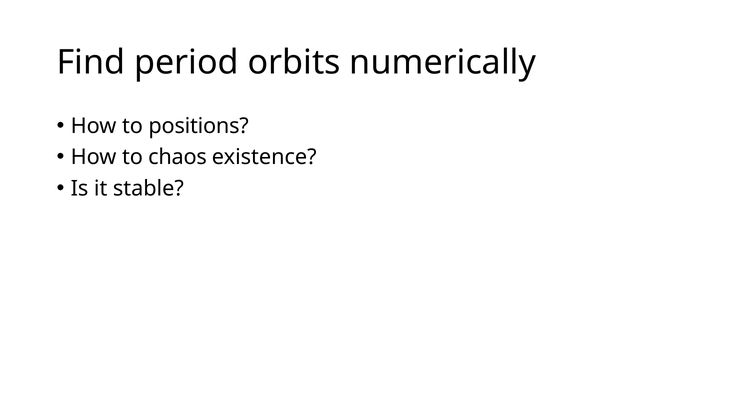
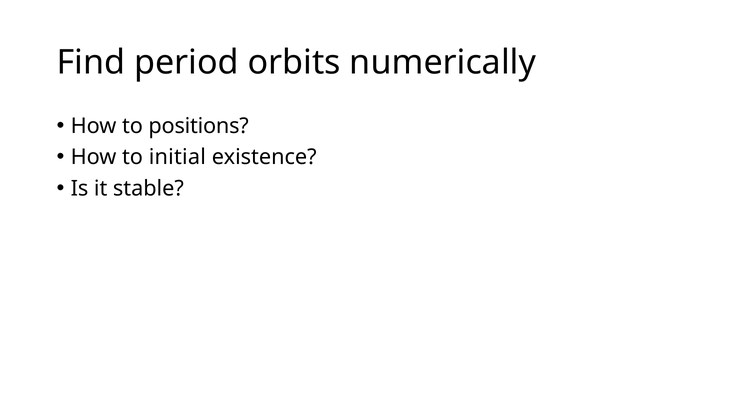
chaos: chaos -> initial
